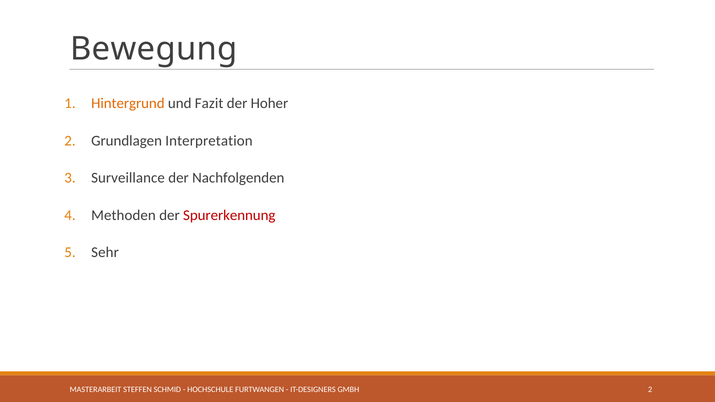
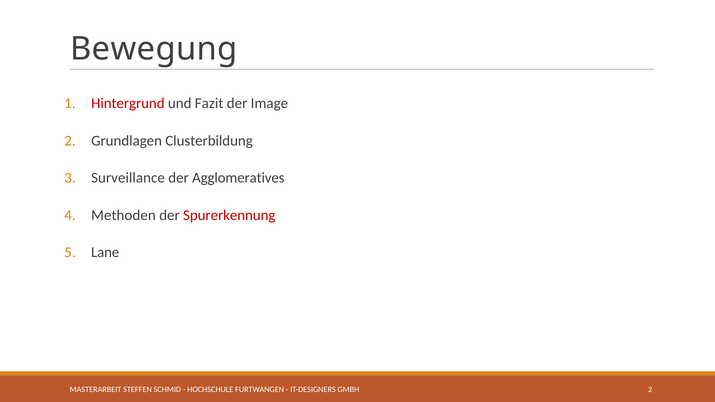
Hintergrund colour: orange -> red
Hoher: Hoher -> Image
Interpretation: Interpretation -> Clusterbildung
Nachfolgenden: Nachfolgenden -> Agglomeratives
Sehr: Sehr -> Lane
